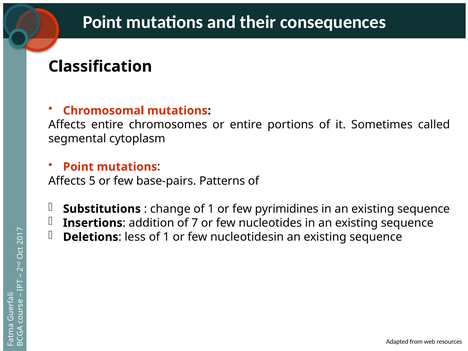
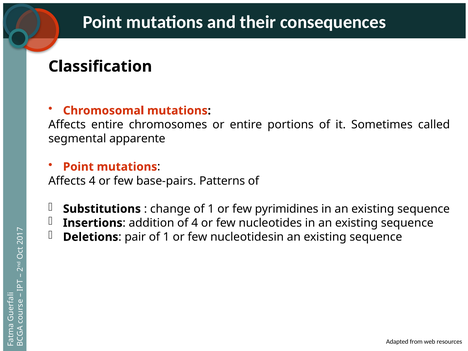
cytoplasm: cytoplasm -> apparente
Affects 5: 5 -> 4
of 7: 7 -> 4
less: less -> pair
